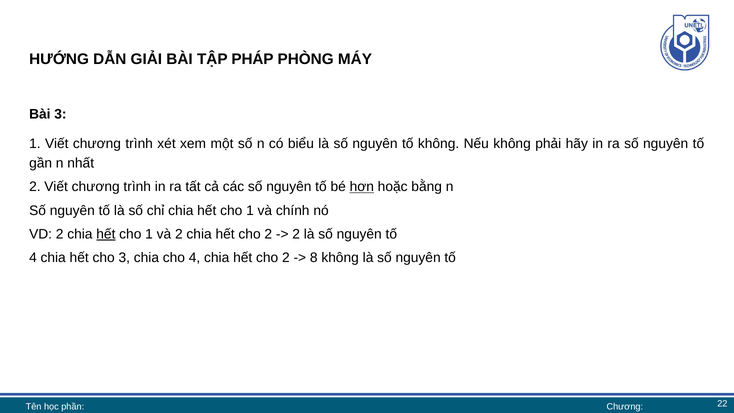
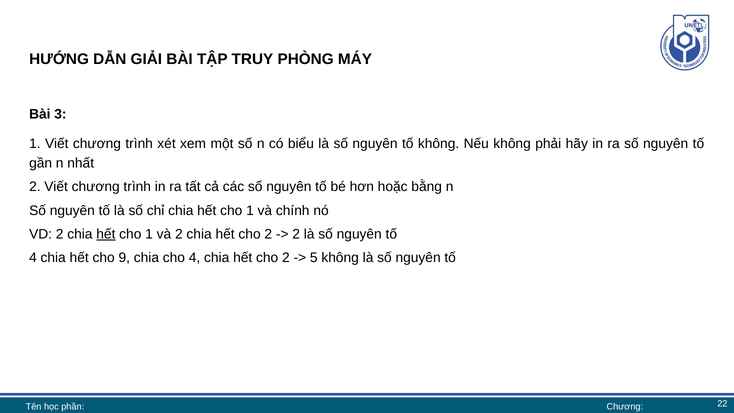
PHÁP: PHÁP -> TRUY
hơn underline: present -> none
cho 3: 3 -> 9
8: 8 -> 5
